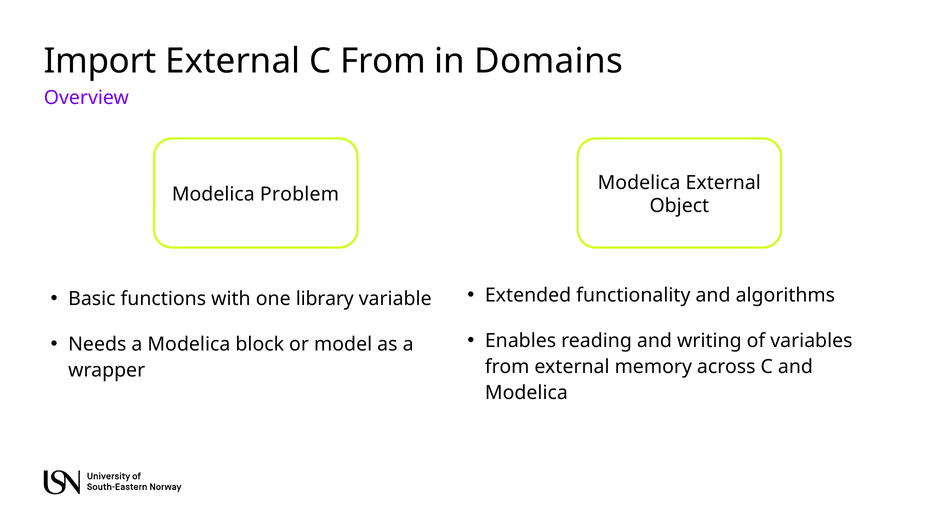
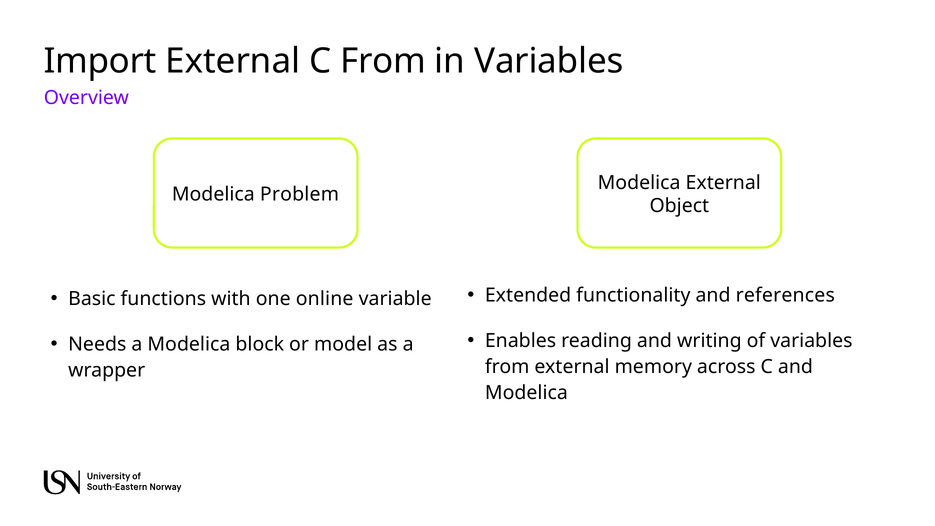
in Domains: Domains -> Variables
algorithms: algorithms -> references
library: library -> online
